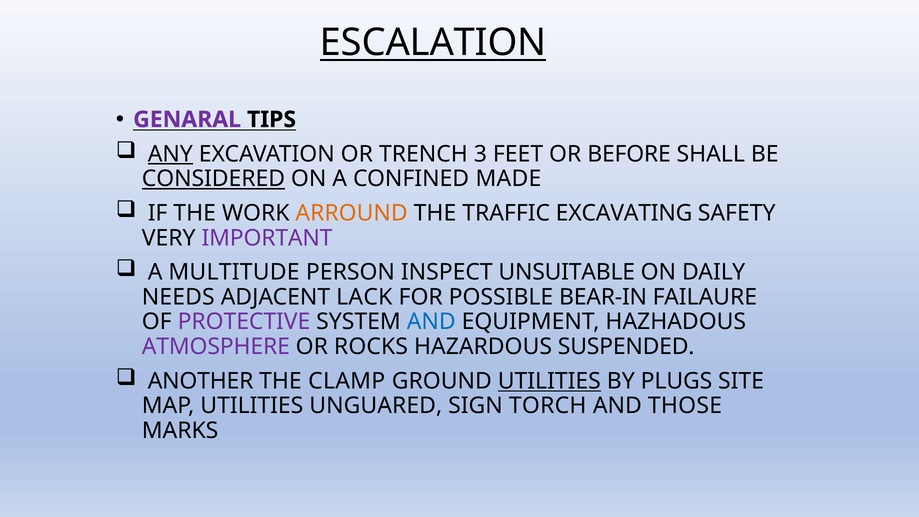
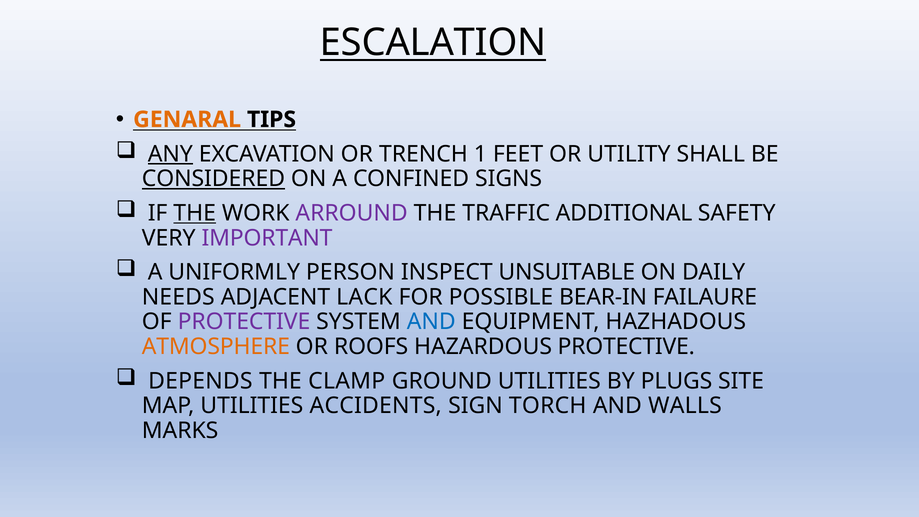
GENARAL colour: purple -> orange
3: 3 -> 1
BEFORE: BEFORE -> UTILITY
MADE: MADE -> SIGNS
THE at (195, 213) underline: none -> present
ARROUND colour: orange -> purple
EXCAVATING: EXCAVATING -> ADDITIONAL
MULTITUDE: MULTITUDE -> UNIFORMLY
ATMOSPHERE colour: purple -> orange
ROCKS: ROCKS -> ROOFS
HAZARDOUS SUSPENDED: SUSPENDED -> PROTECTIVE
ANOTHER: ANOTHER -> DEPENDS
UTILITIES at (549, 381) underline: present -> none
UNGUARED: UNGUARED -> ACCIDENTS
THOSE: THOSE -> WALLS
